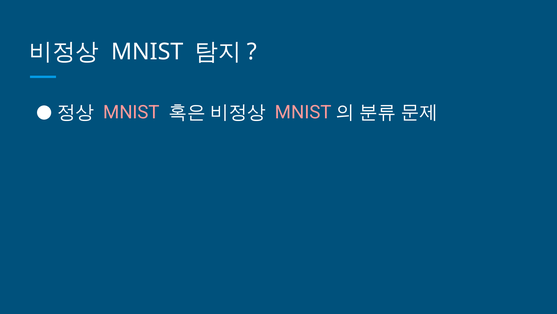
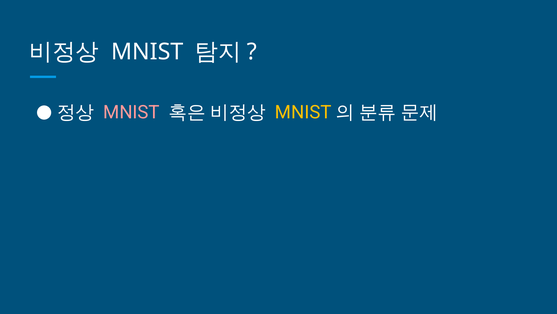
MNIST at (303, 112) colour: pink -> yellow
